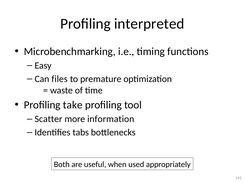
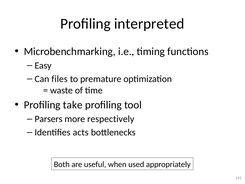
Scatter: Scatter -> Parsers
information: information -> respectively
tabs: tabs -> acts
